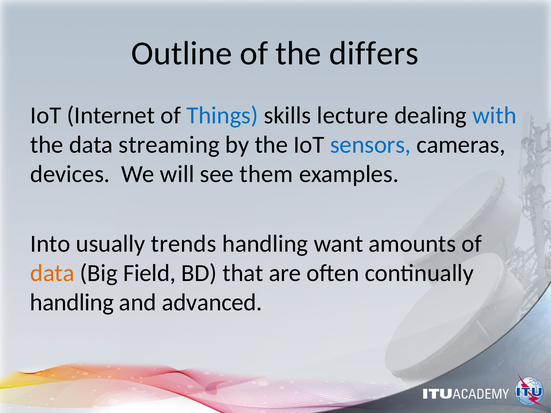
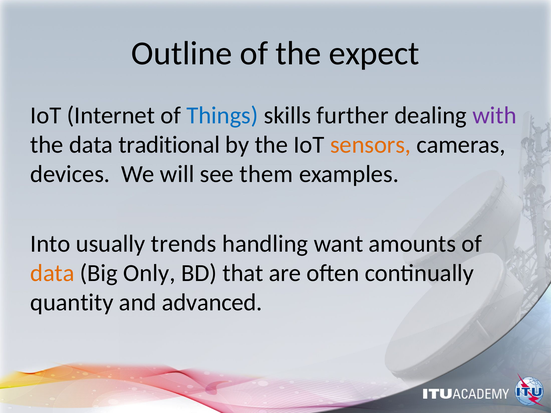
differs: differs -> expect
lecture: lecture -> further
with colour: blue -> purple
streaming: streaming -> traditional
sensors colour: blue -> orange
Field: Field -> Only
handling at (72, 303): handling -> quantity
